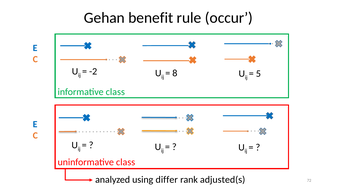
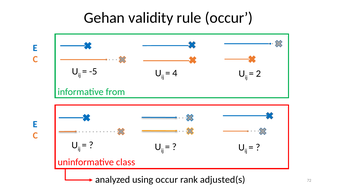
benefit: benefit -> validity
-2: -2 -> -5
8: 8 -> 4
5: 5 -> 2
informative class: class -> from
using differ: differ -> occur
